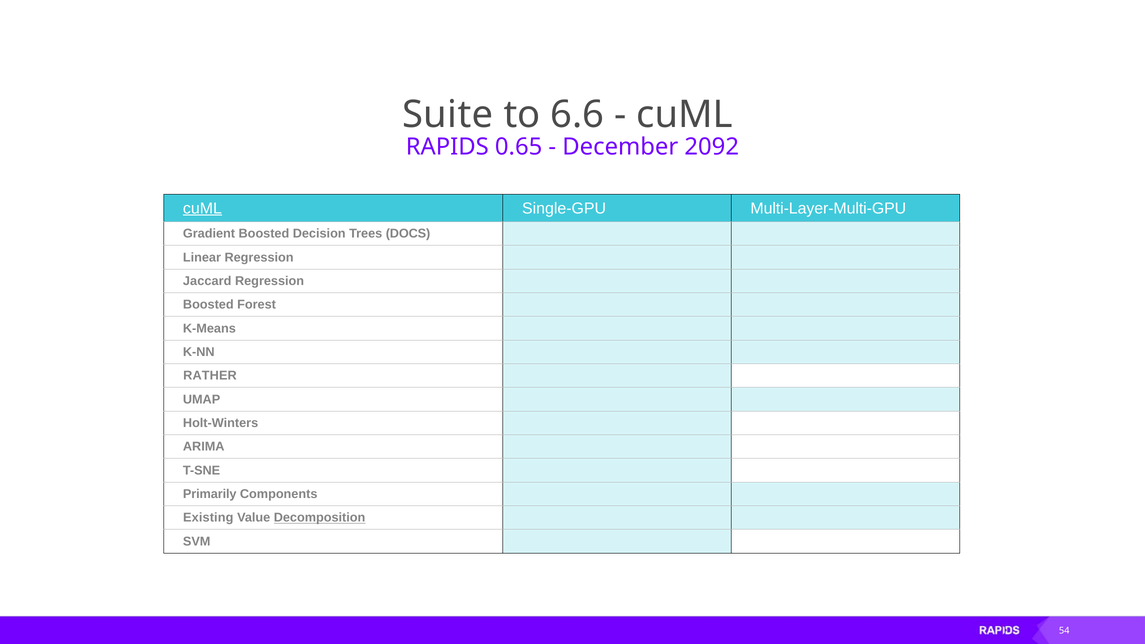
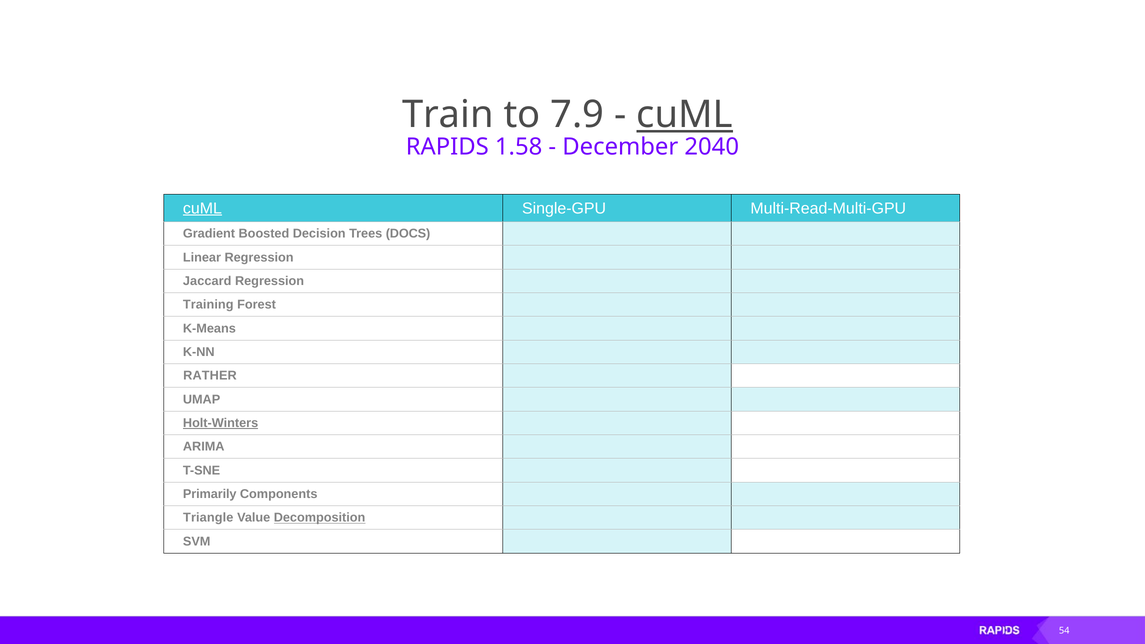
Suite: Suite -> Train
6.6: 6.6 -> 7.9
cuML at (685, 115) underline: none -> present
0.65: 0.65 -> 1.58
2092: 2092 -> 2040
Multi-Layer-Multi-GPU: Multi-Layer-Multi-GPU -> Multi-Read-Multi-GPU
Boosted at (208, 305): Boosted -> Training
Holt-Winters underline: none -> present
Existing: Existing -> Triangle
